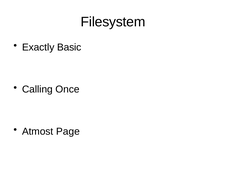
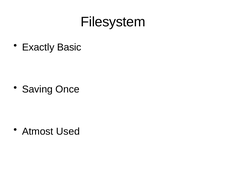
Calling: Calling -> Saving
Page: Page -> Used
